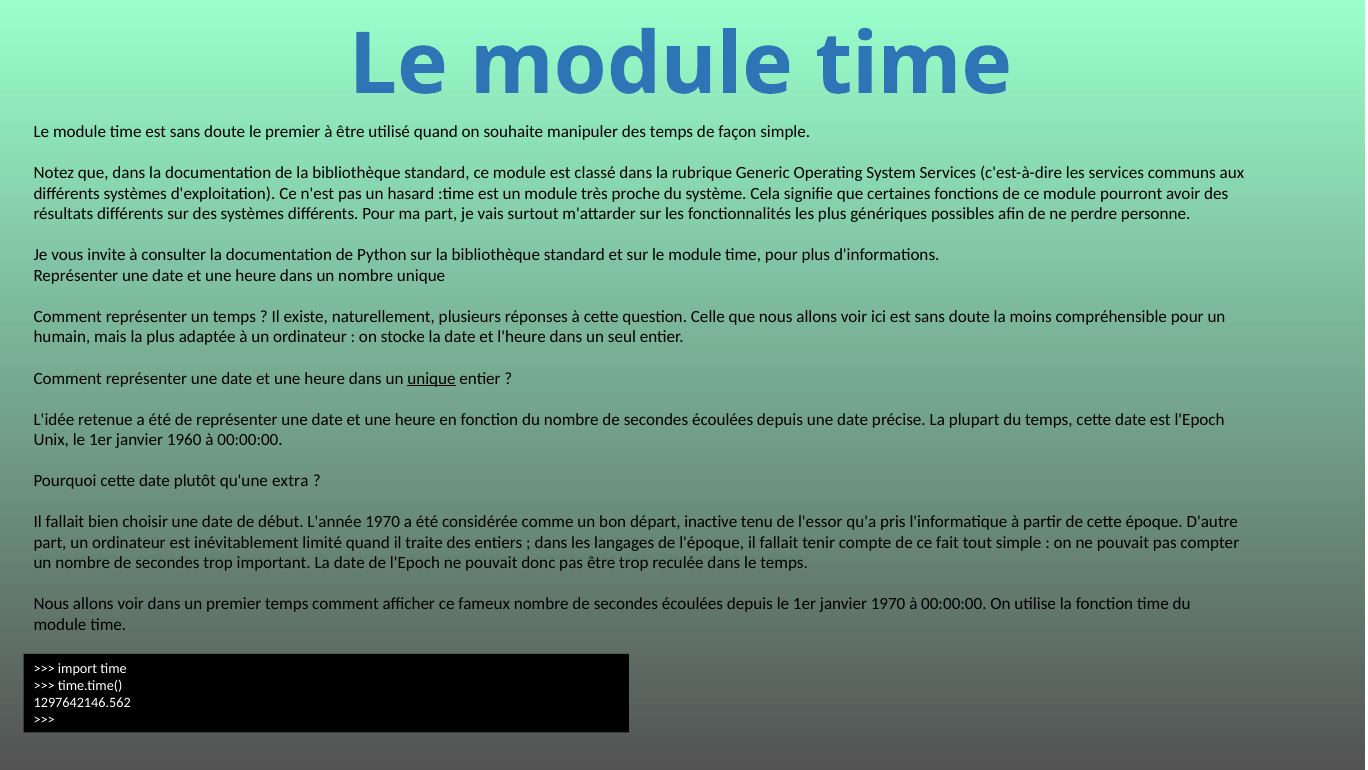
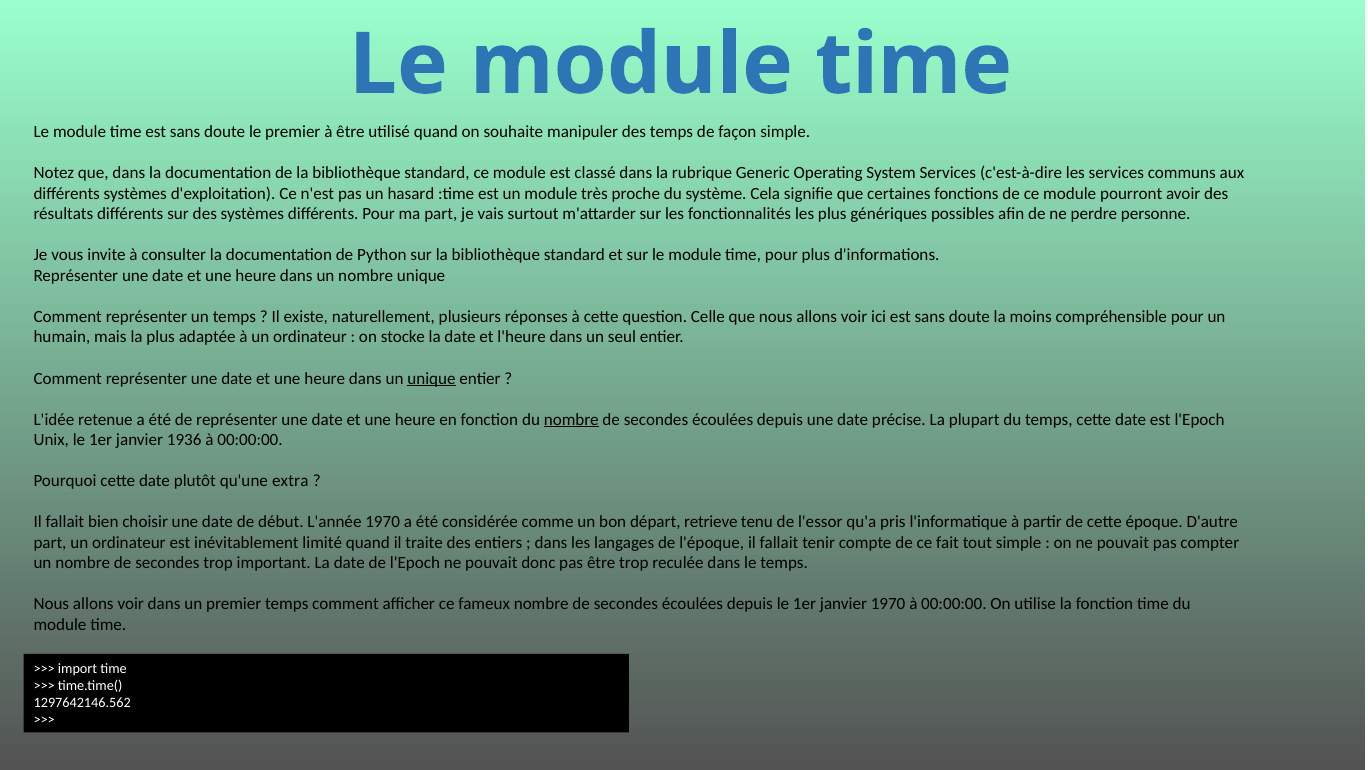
nombre at (571, 419) underline: none -> present
1960: 1960 -> 1936
inactive: inactive -> retrieve
